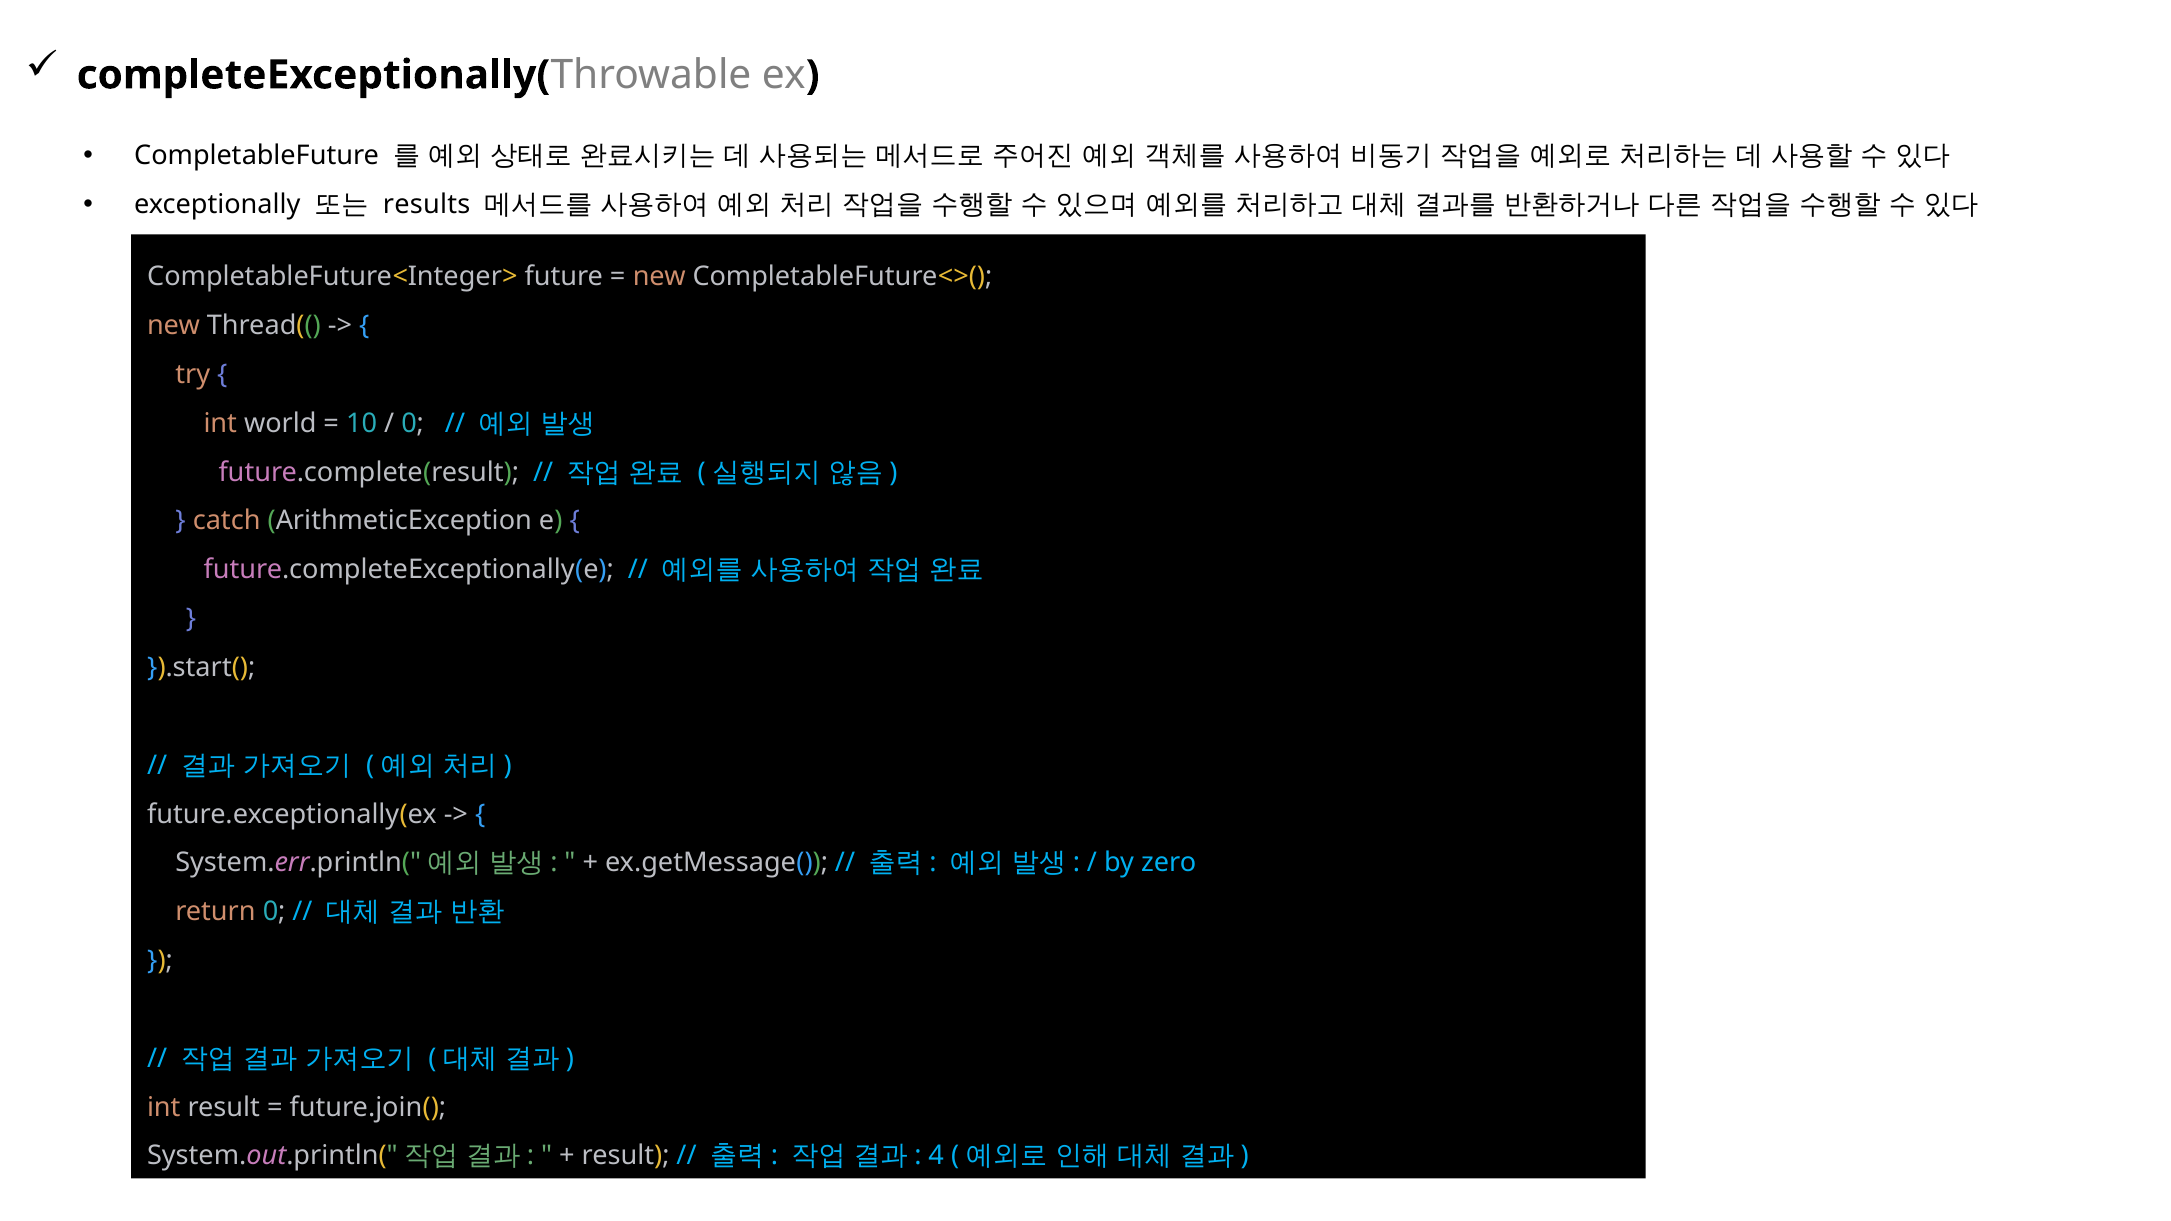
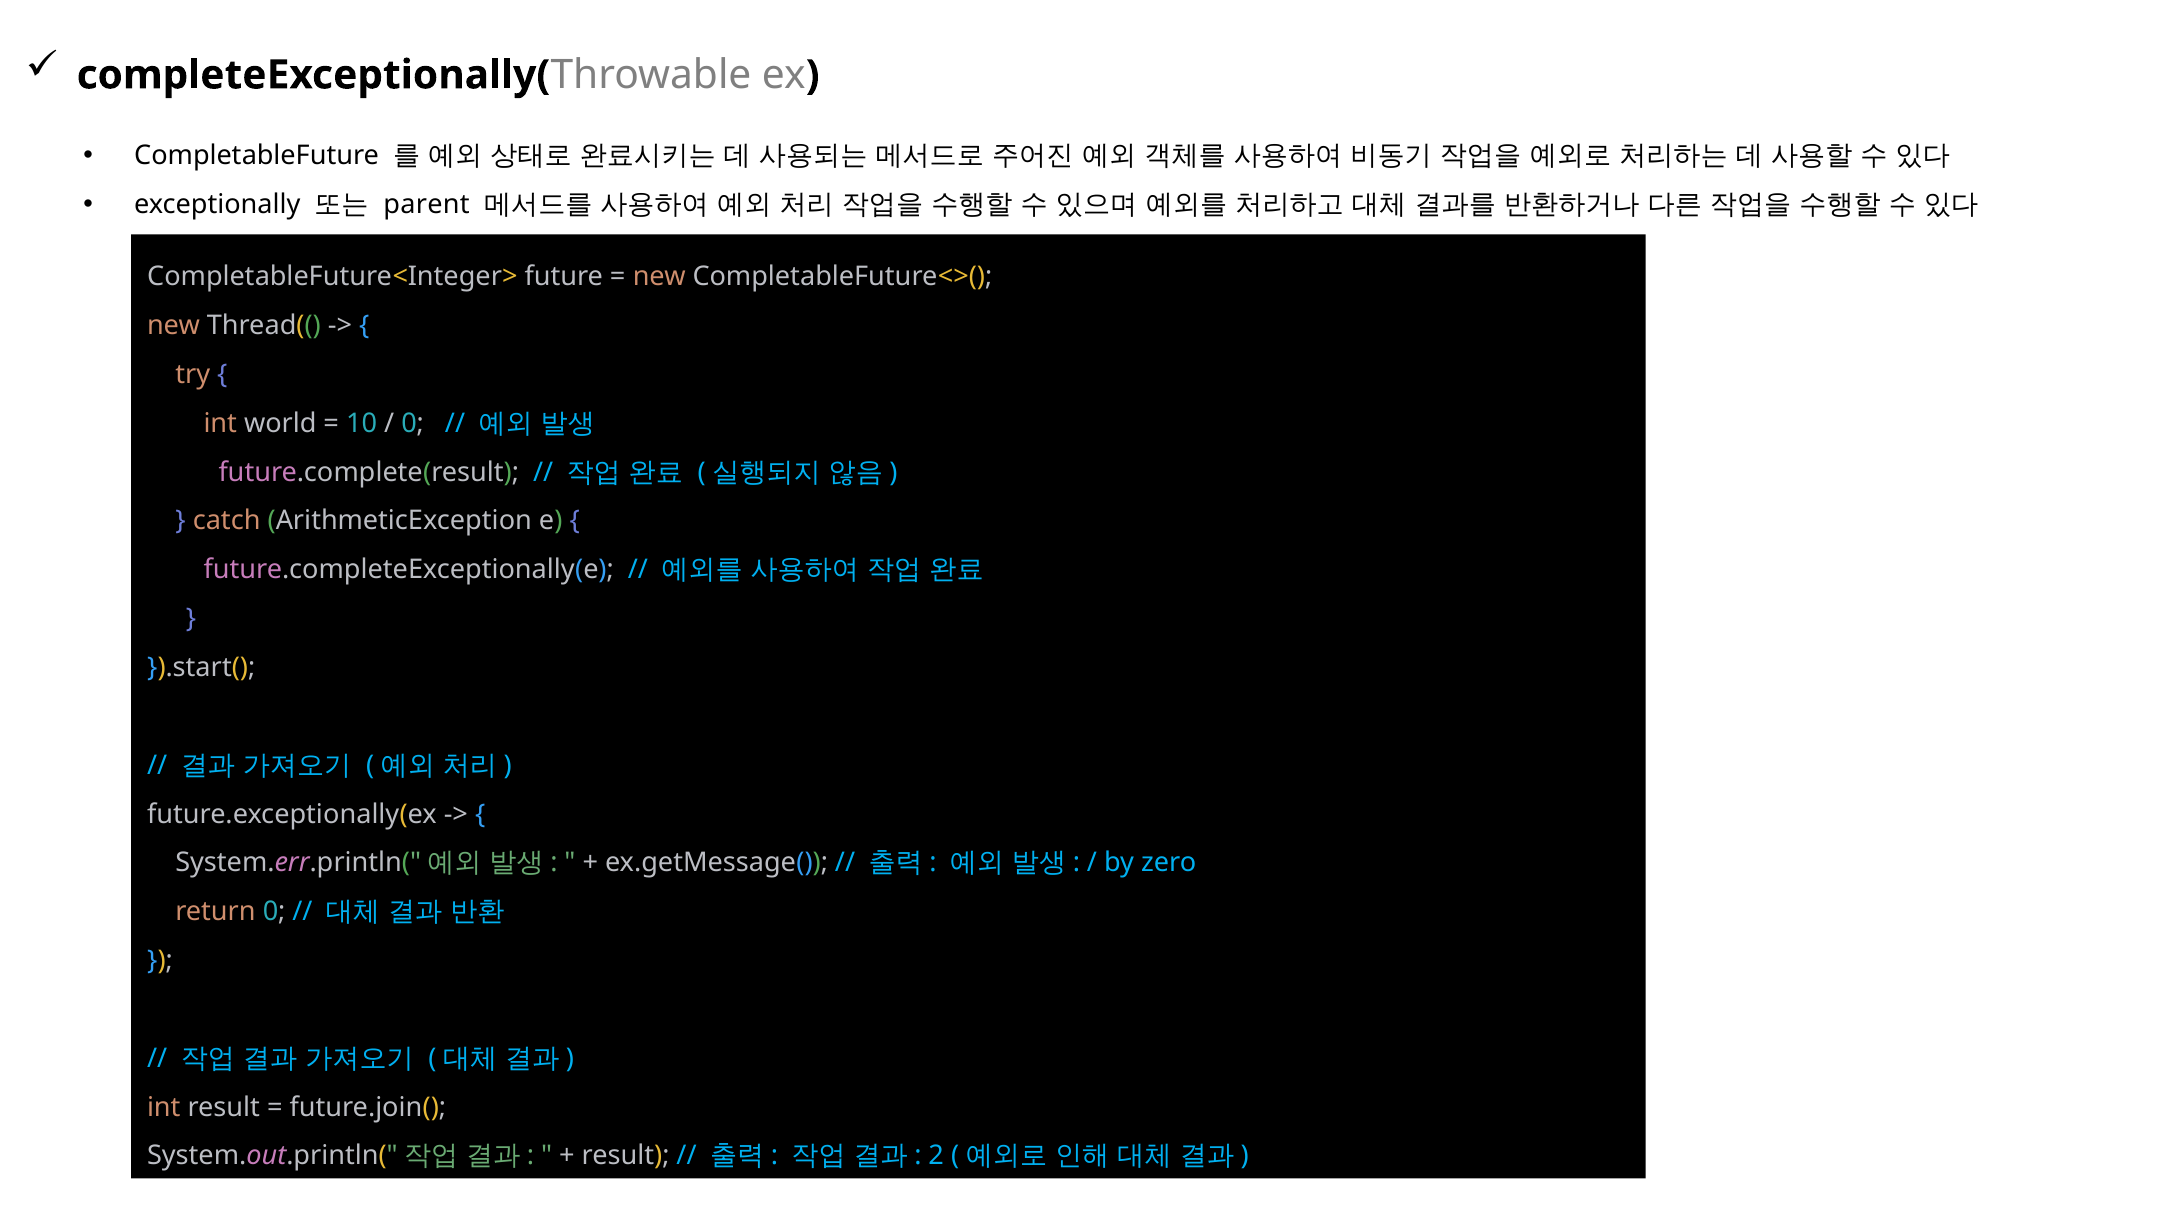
results: results -> parent
4: 4 -> 2
